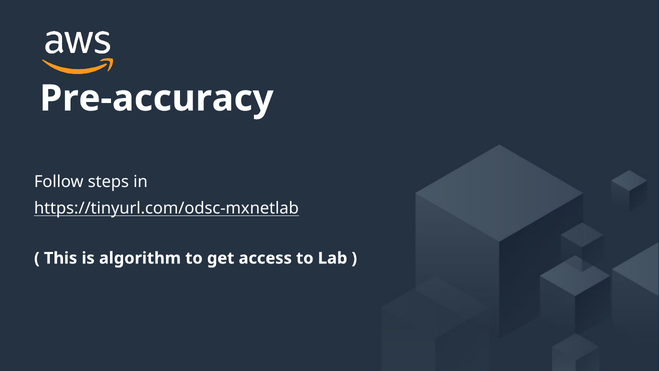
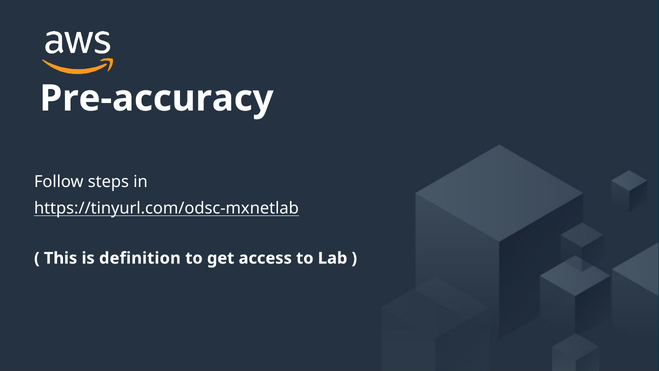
algorithm: algorithm -> definition
